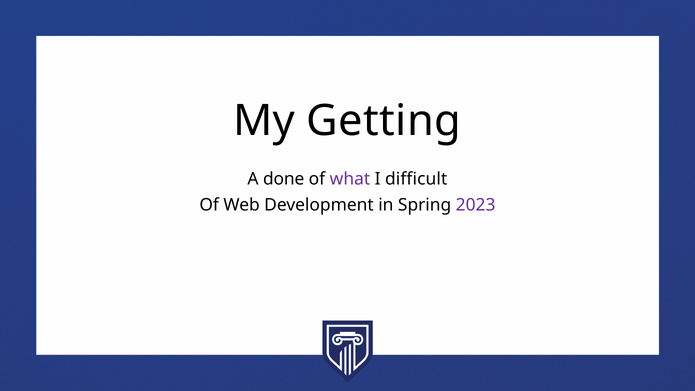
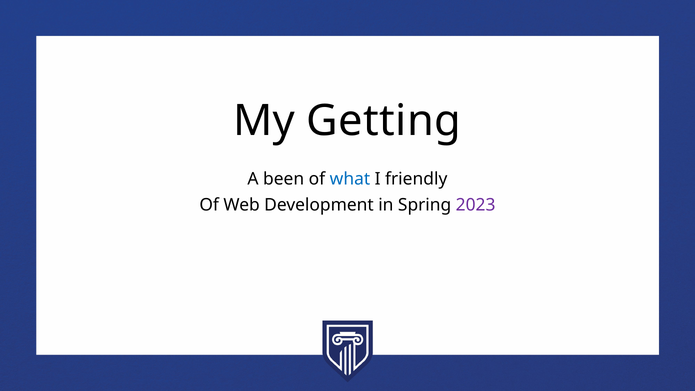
done: done -> been
what colour: purple -> blue
difficult: difficult -> friendly
